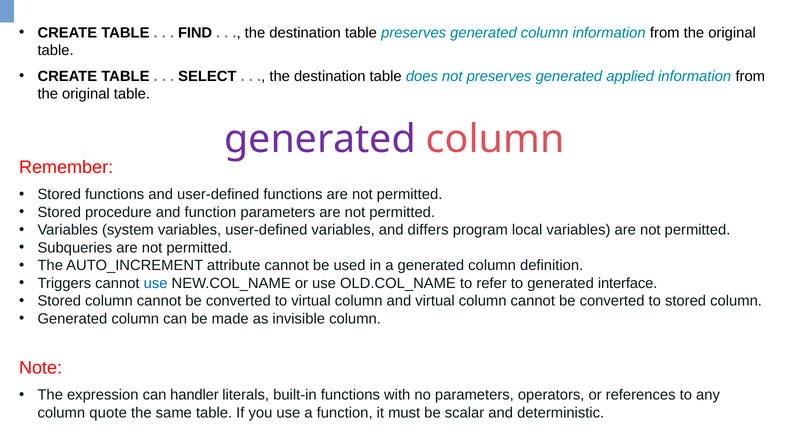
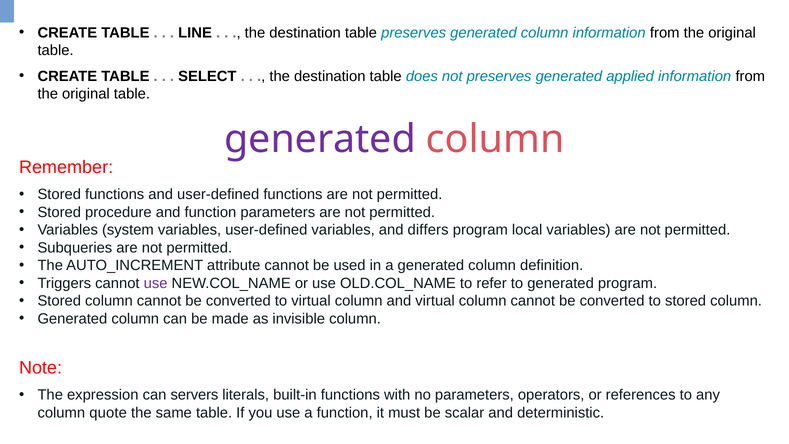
FIND: FIND -> LINE
use at (156, 283) colour: blue -> purple
generated interface: interface -> program
handler: handler -> servers
